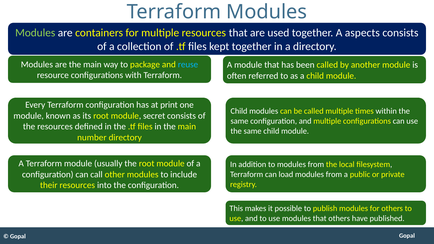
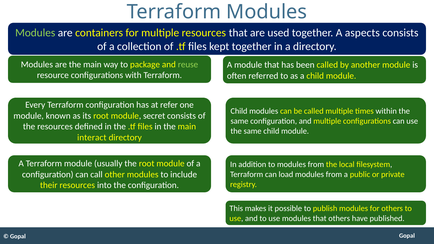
reuse colour: light blue -> light green
print: print -> refer
number: number -> interact
